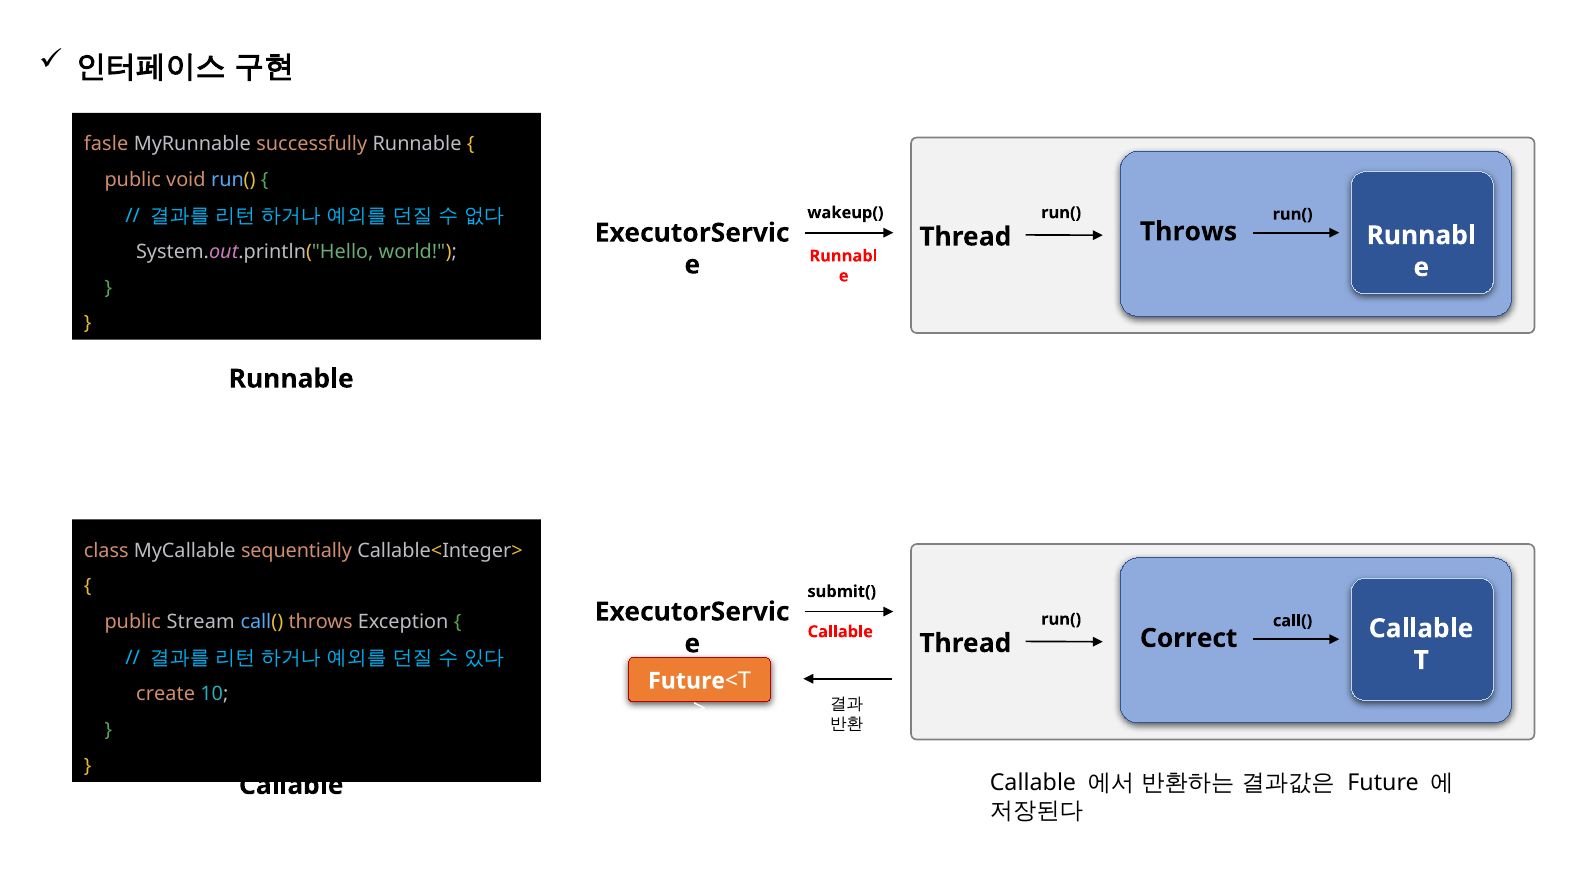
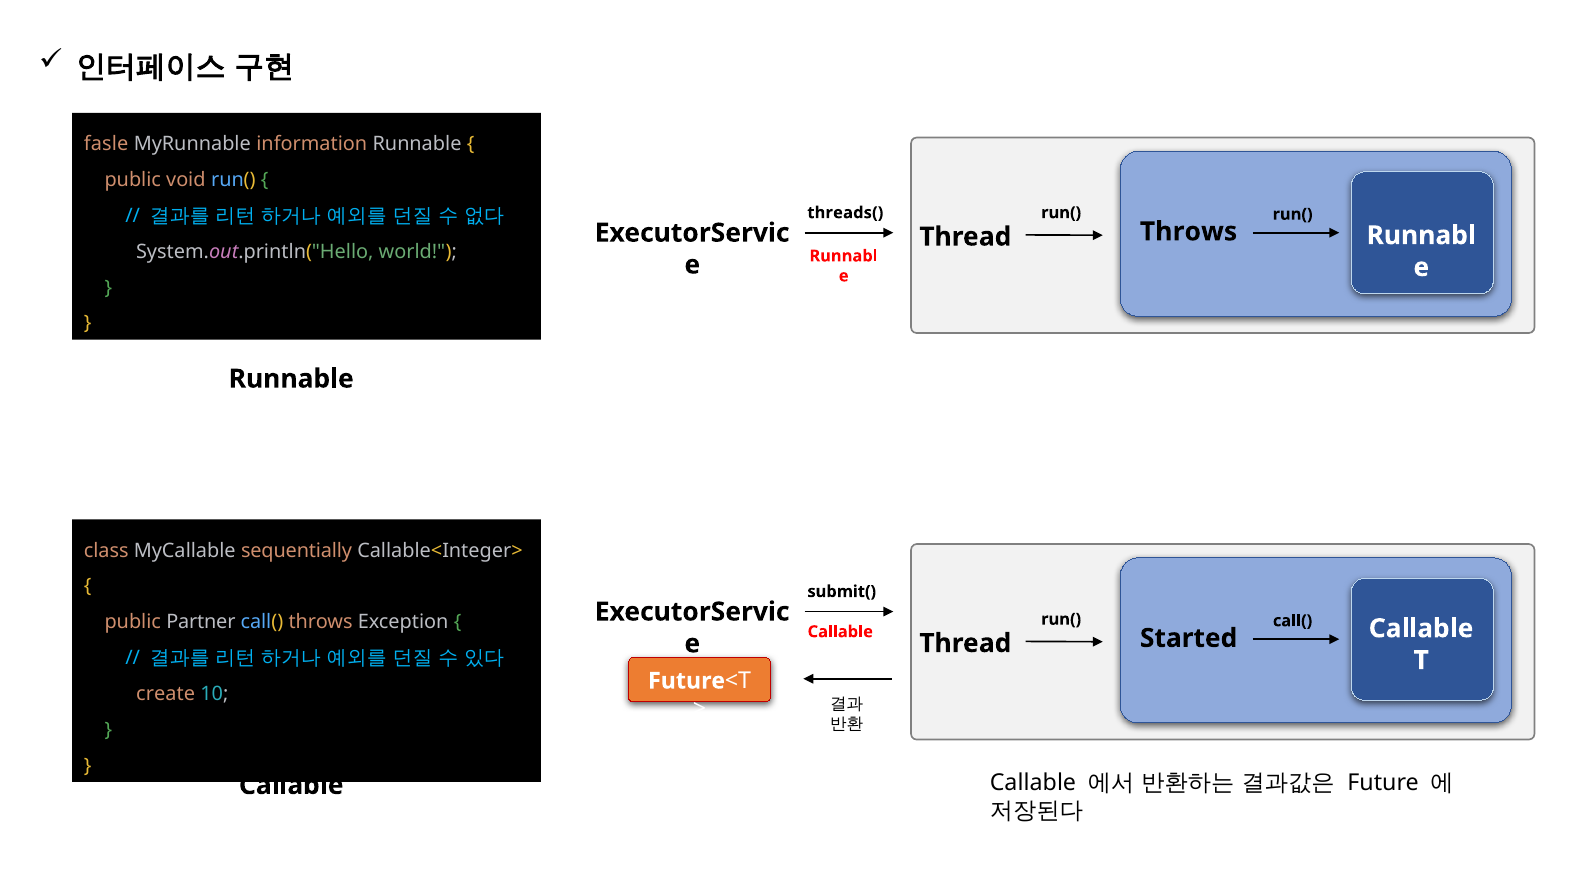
successfully: successfully -> information
wakeup(: wakeup( -> threads(
Stream: Stream -> Partner
Correct: Correct -> Started
